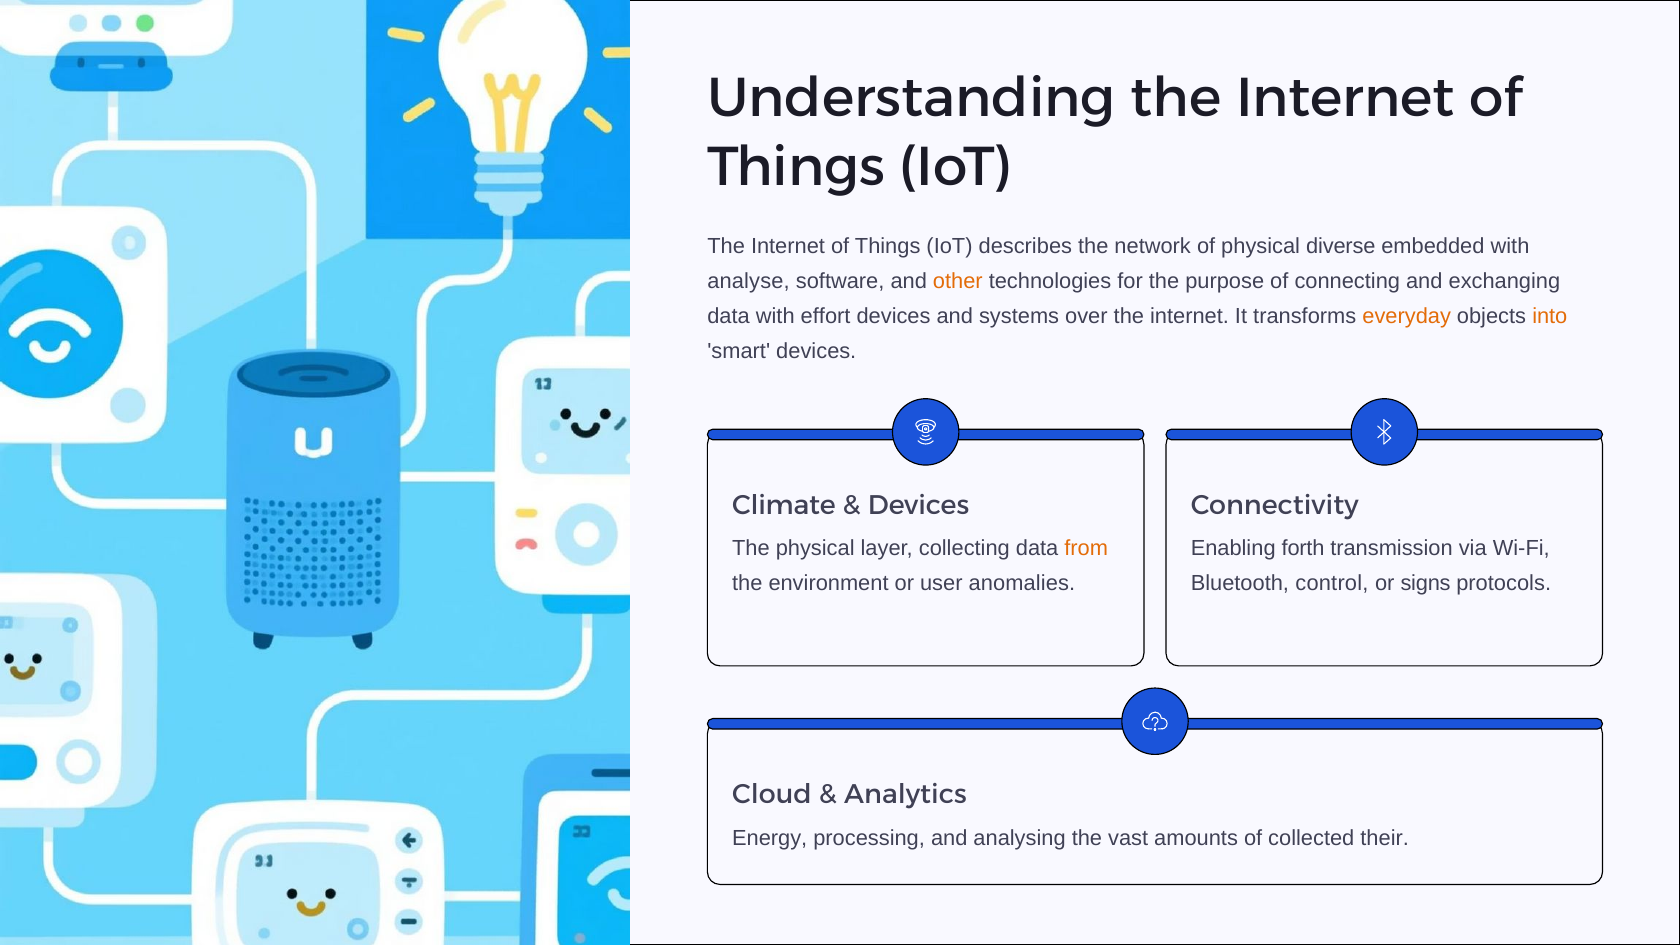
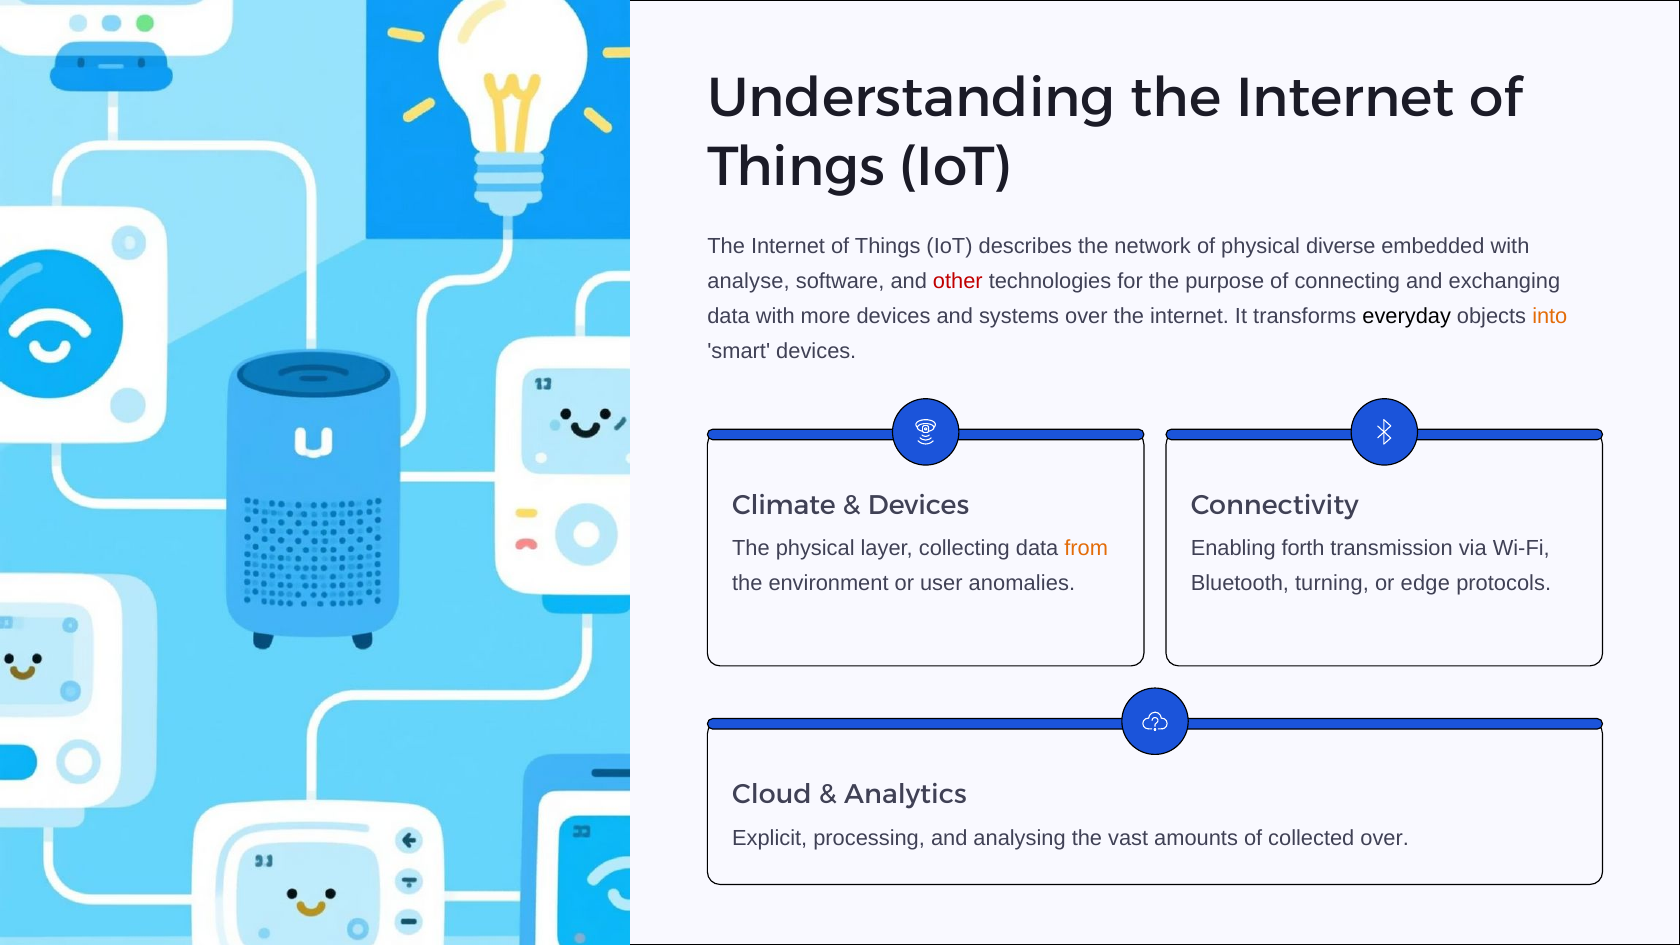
other colour: orange -> red
effort: effort -> more
everyday colour: orange -> black
control: control -> turning
signs: signs -> edge
Energy: Energy -> Explicit
collected their: their -> over
